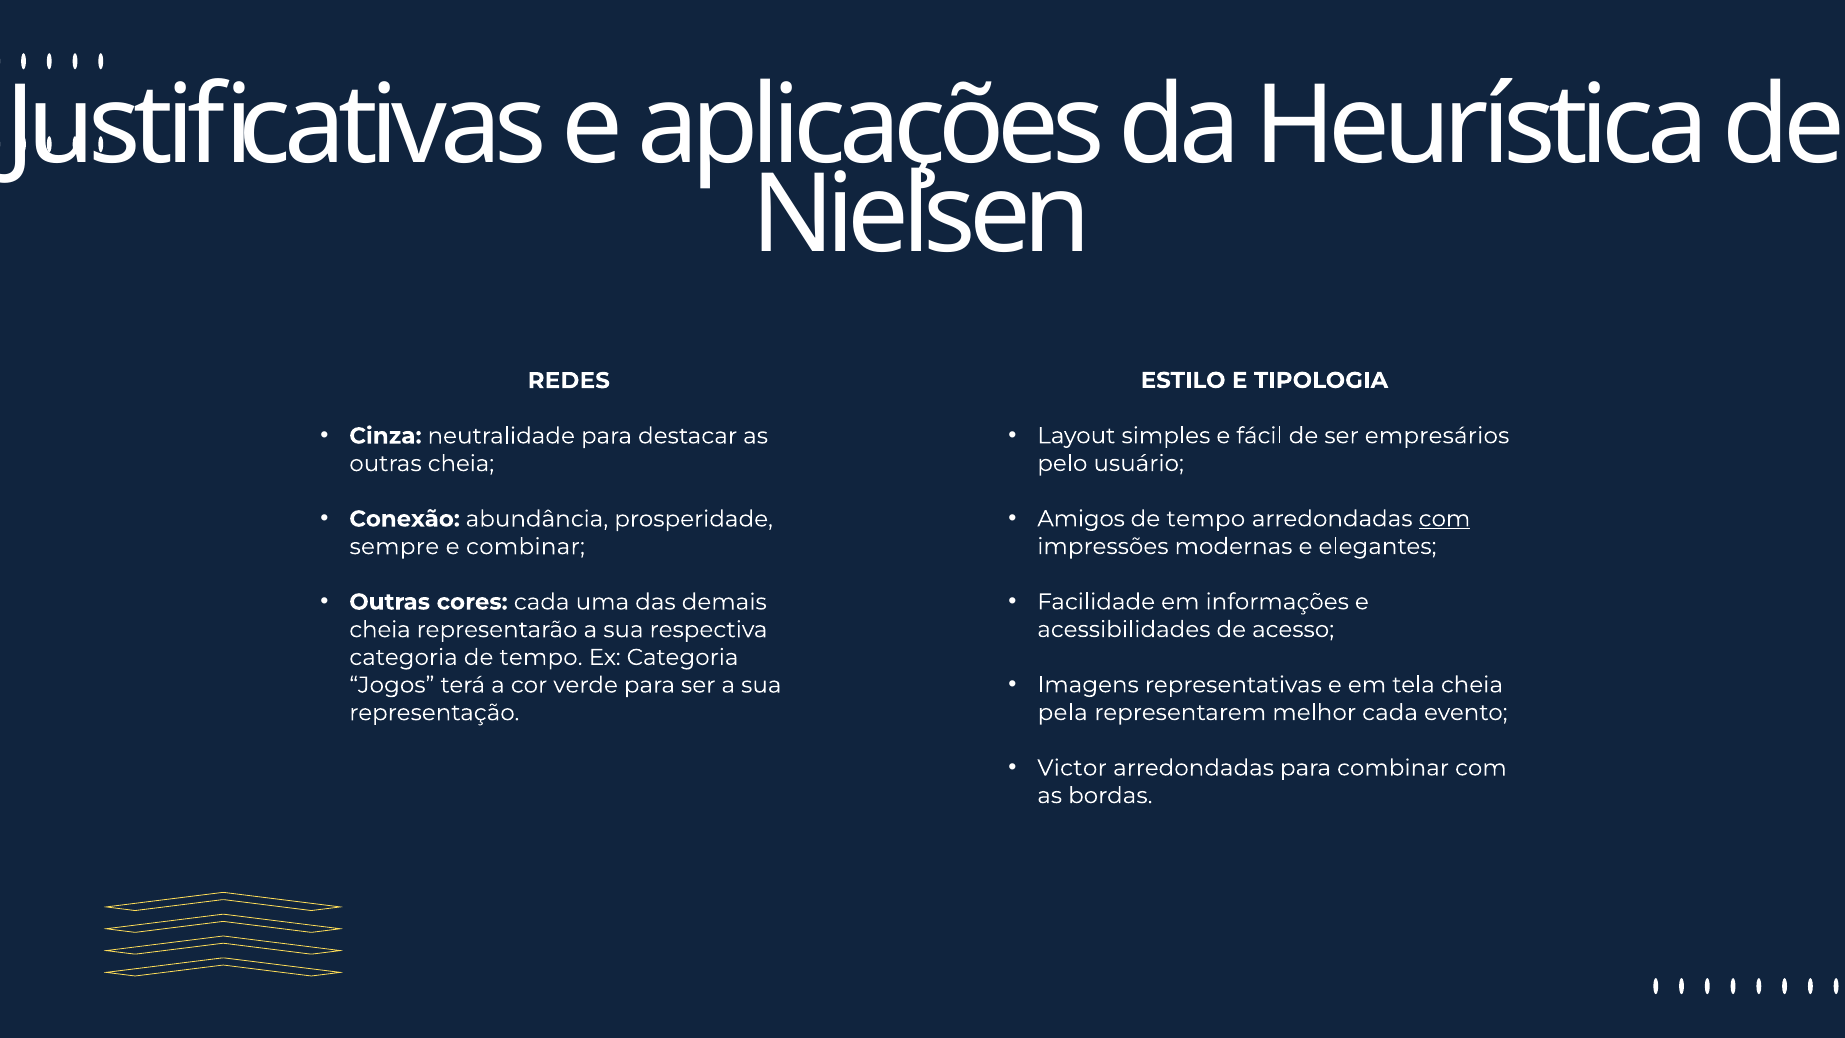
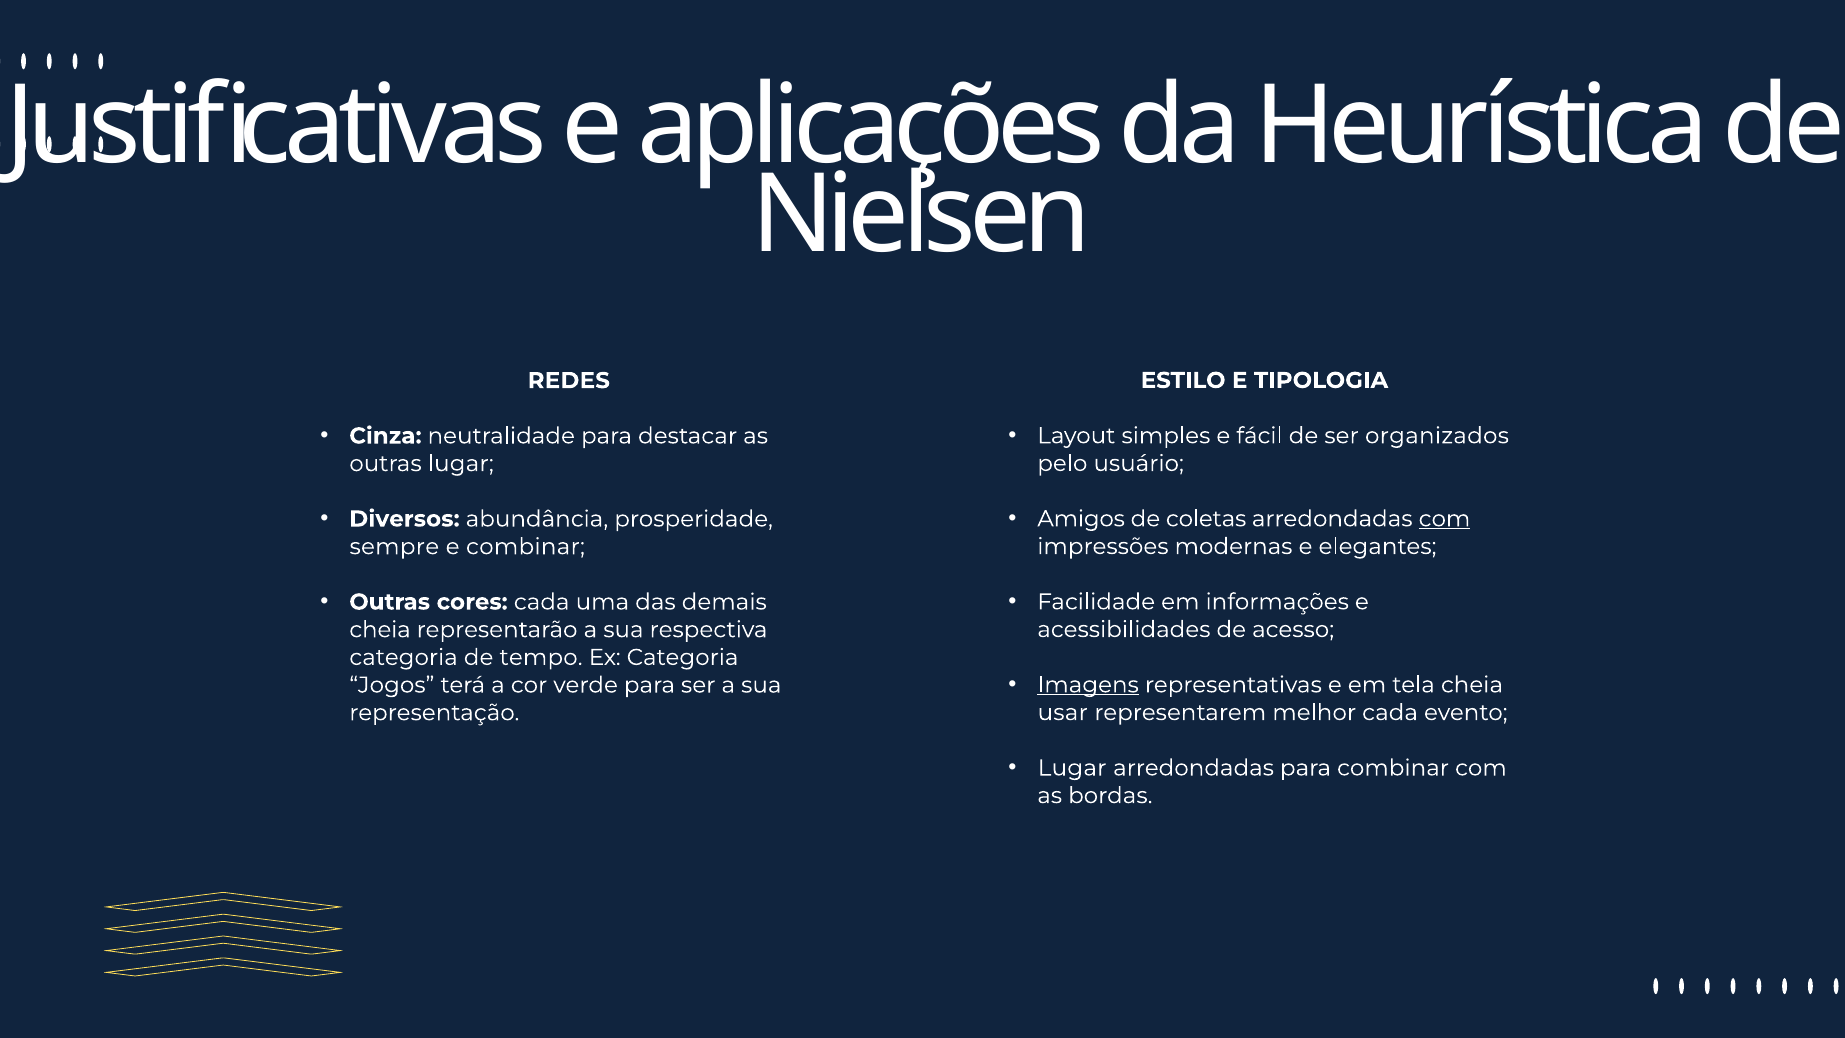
empresários: empresários -> organizados
outras cheia: cheia -> lugar
tempo at (1206, 519): tempo -> coletas
Conexão: Conexão -> Diversos
Imagens underline: none -> present
pela: pela -> usar
Victor at (1072, 768): Victor -> Lugar
